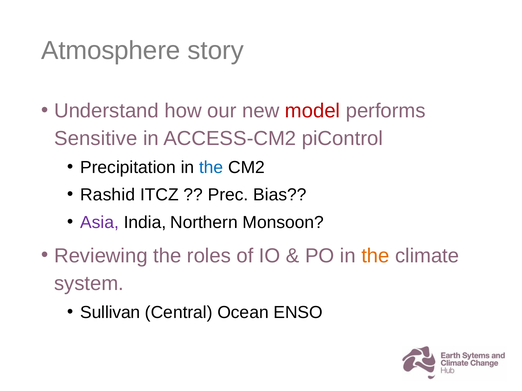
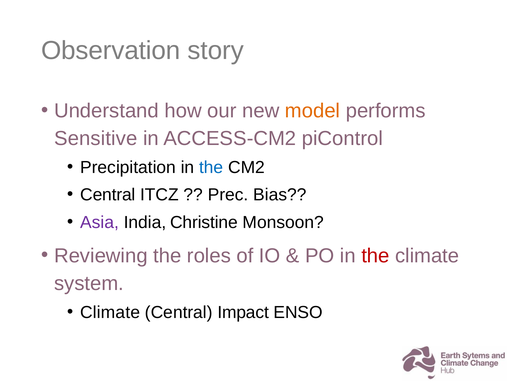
Atmosphere: Atmosphere -> Observation
model colour: red -> orange
Rashid at (108, 195): Rashid -> Central
Northern: Northern -> Christine
the at (375, 256) colour: orange -> red
Sullivan at (110, 313): Sullivan -> Climate
Ocean: Ocean -> Impact
